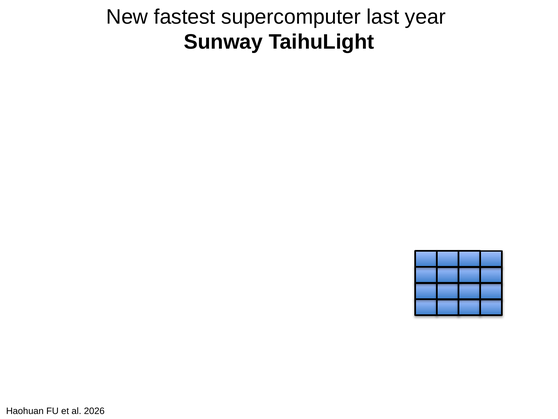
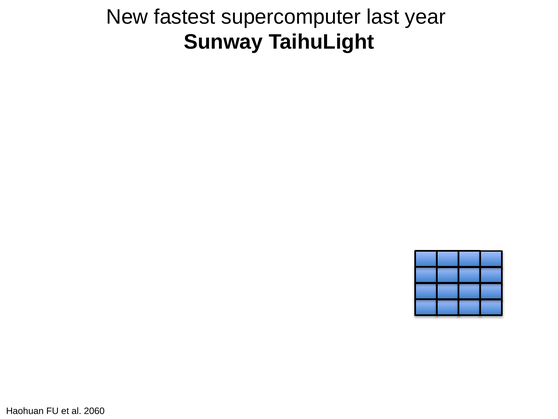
2026: 2026 -> 2060
